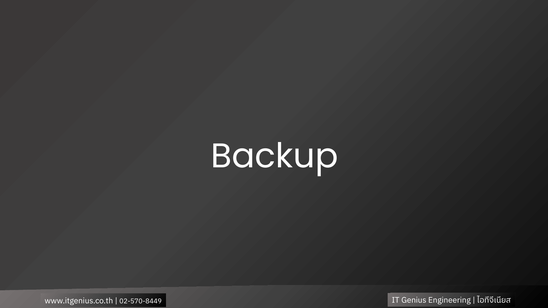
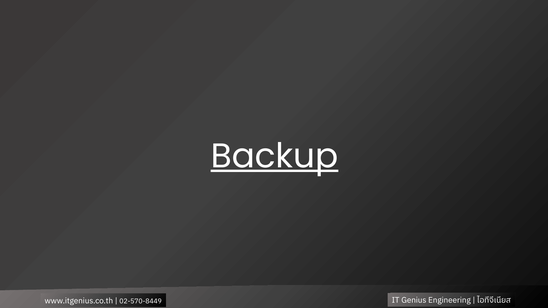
Backup underline: none -> present
